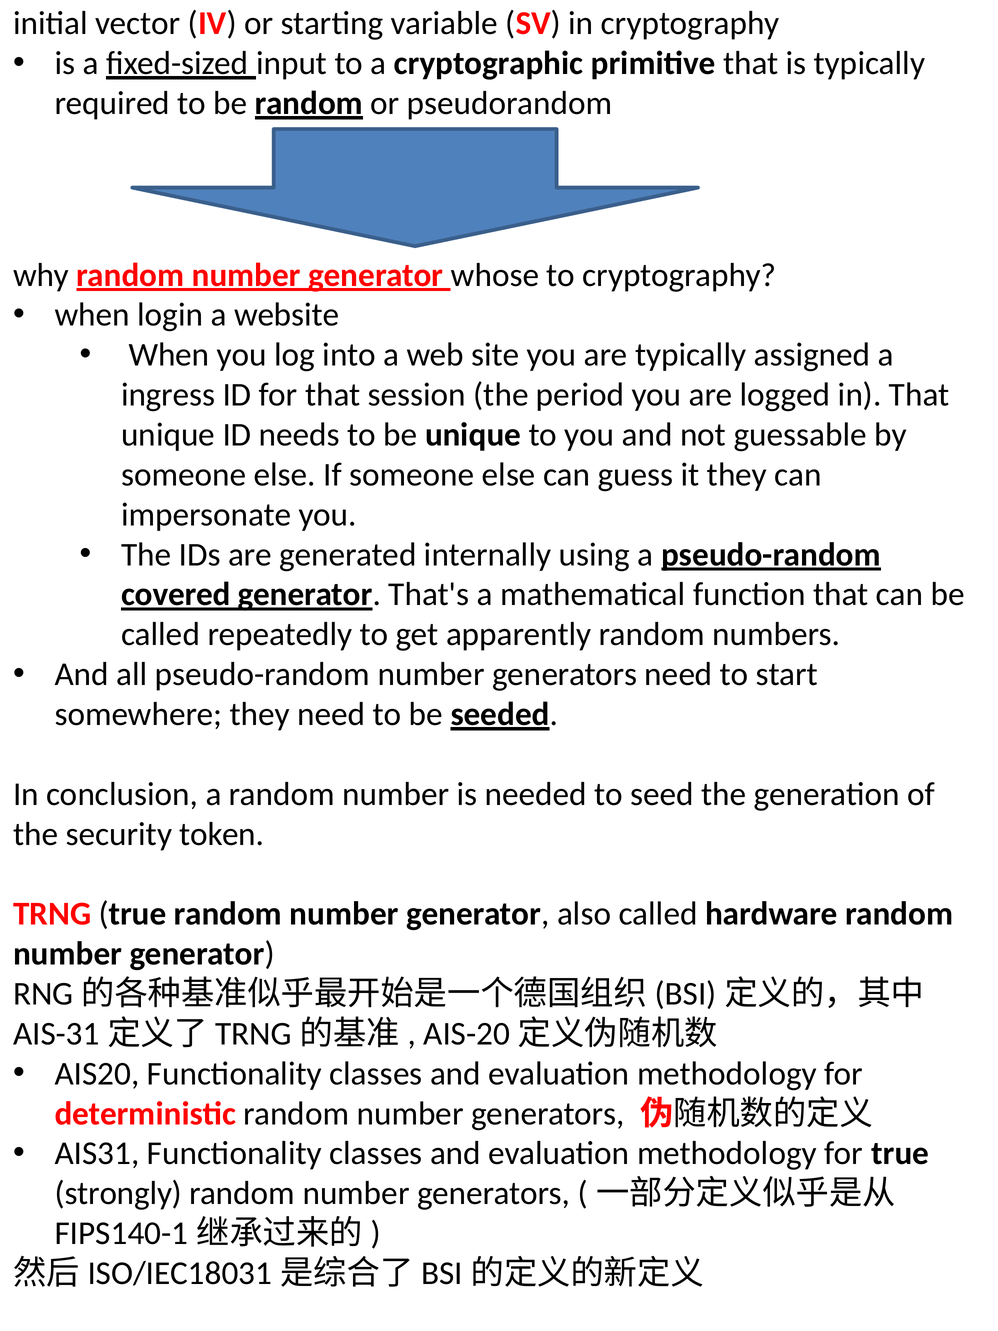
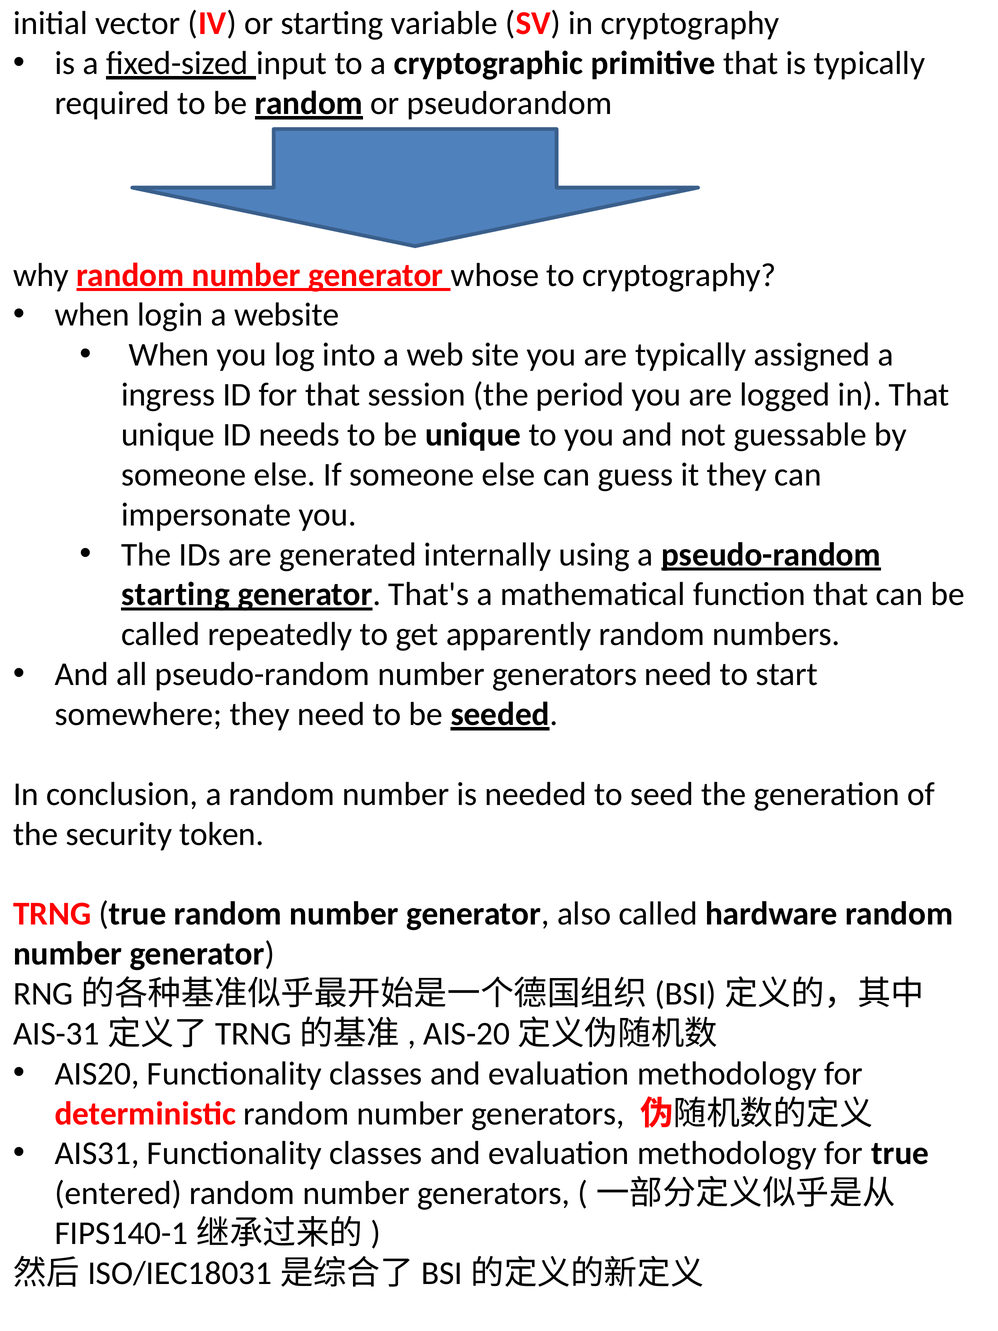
covered at (176, 594): covered -> starting
strongly: strongly -> entered
